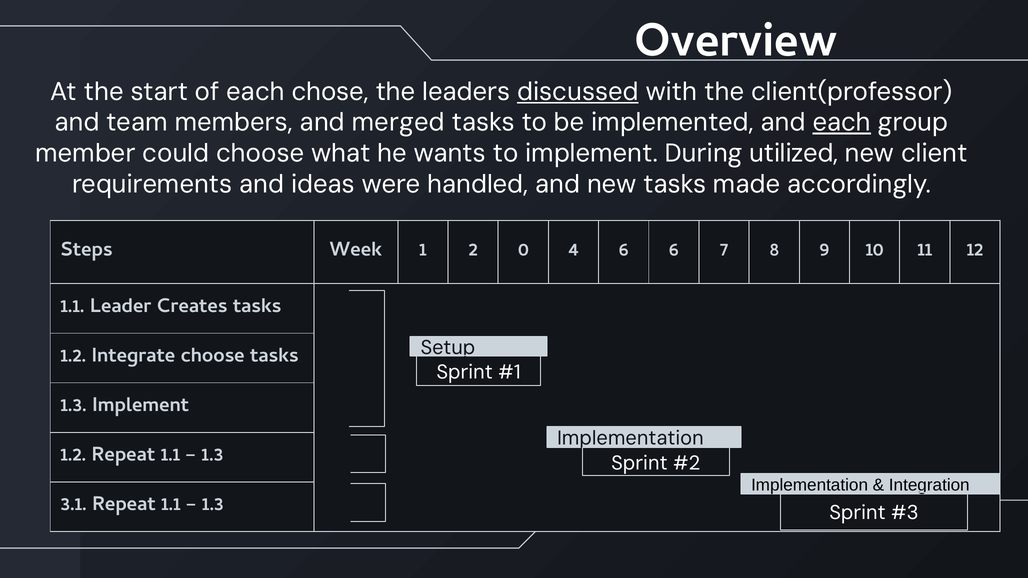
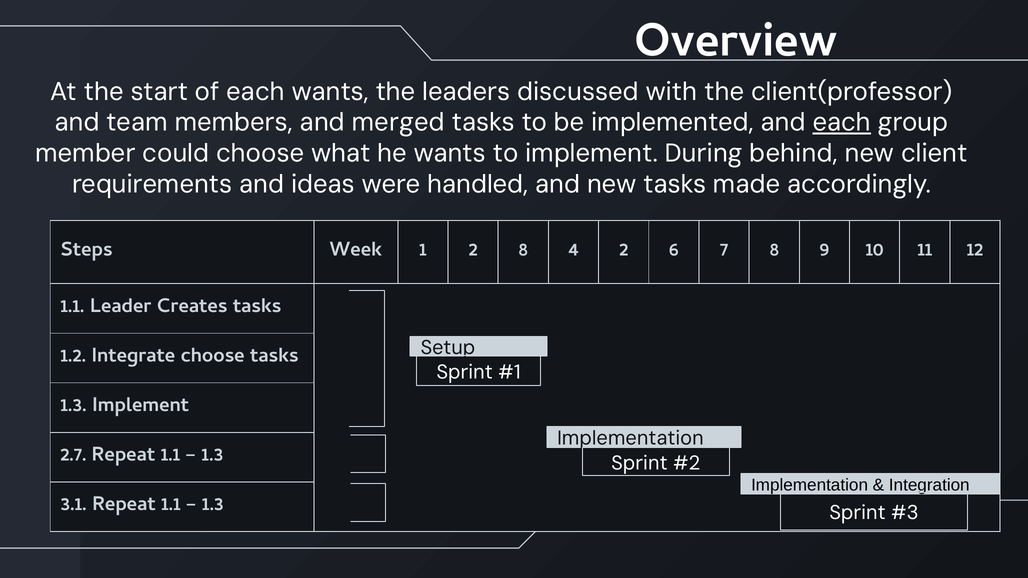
each chose: chose -> wants
discussed underline: present -> none
utilized: utilized -> behind
2 0: 0 -> 8
4 6: 6 -> 2
1.2 at (73, 454): 1.2 -> 2.7
